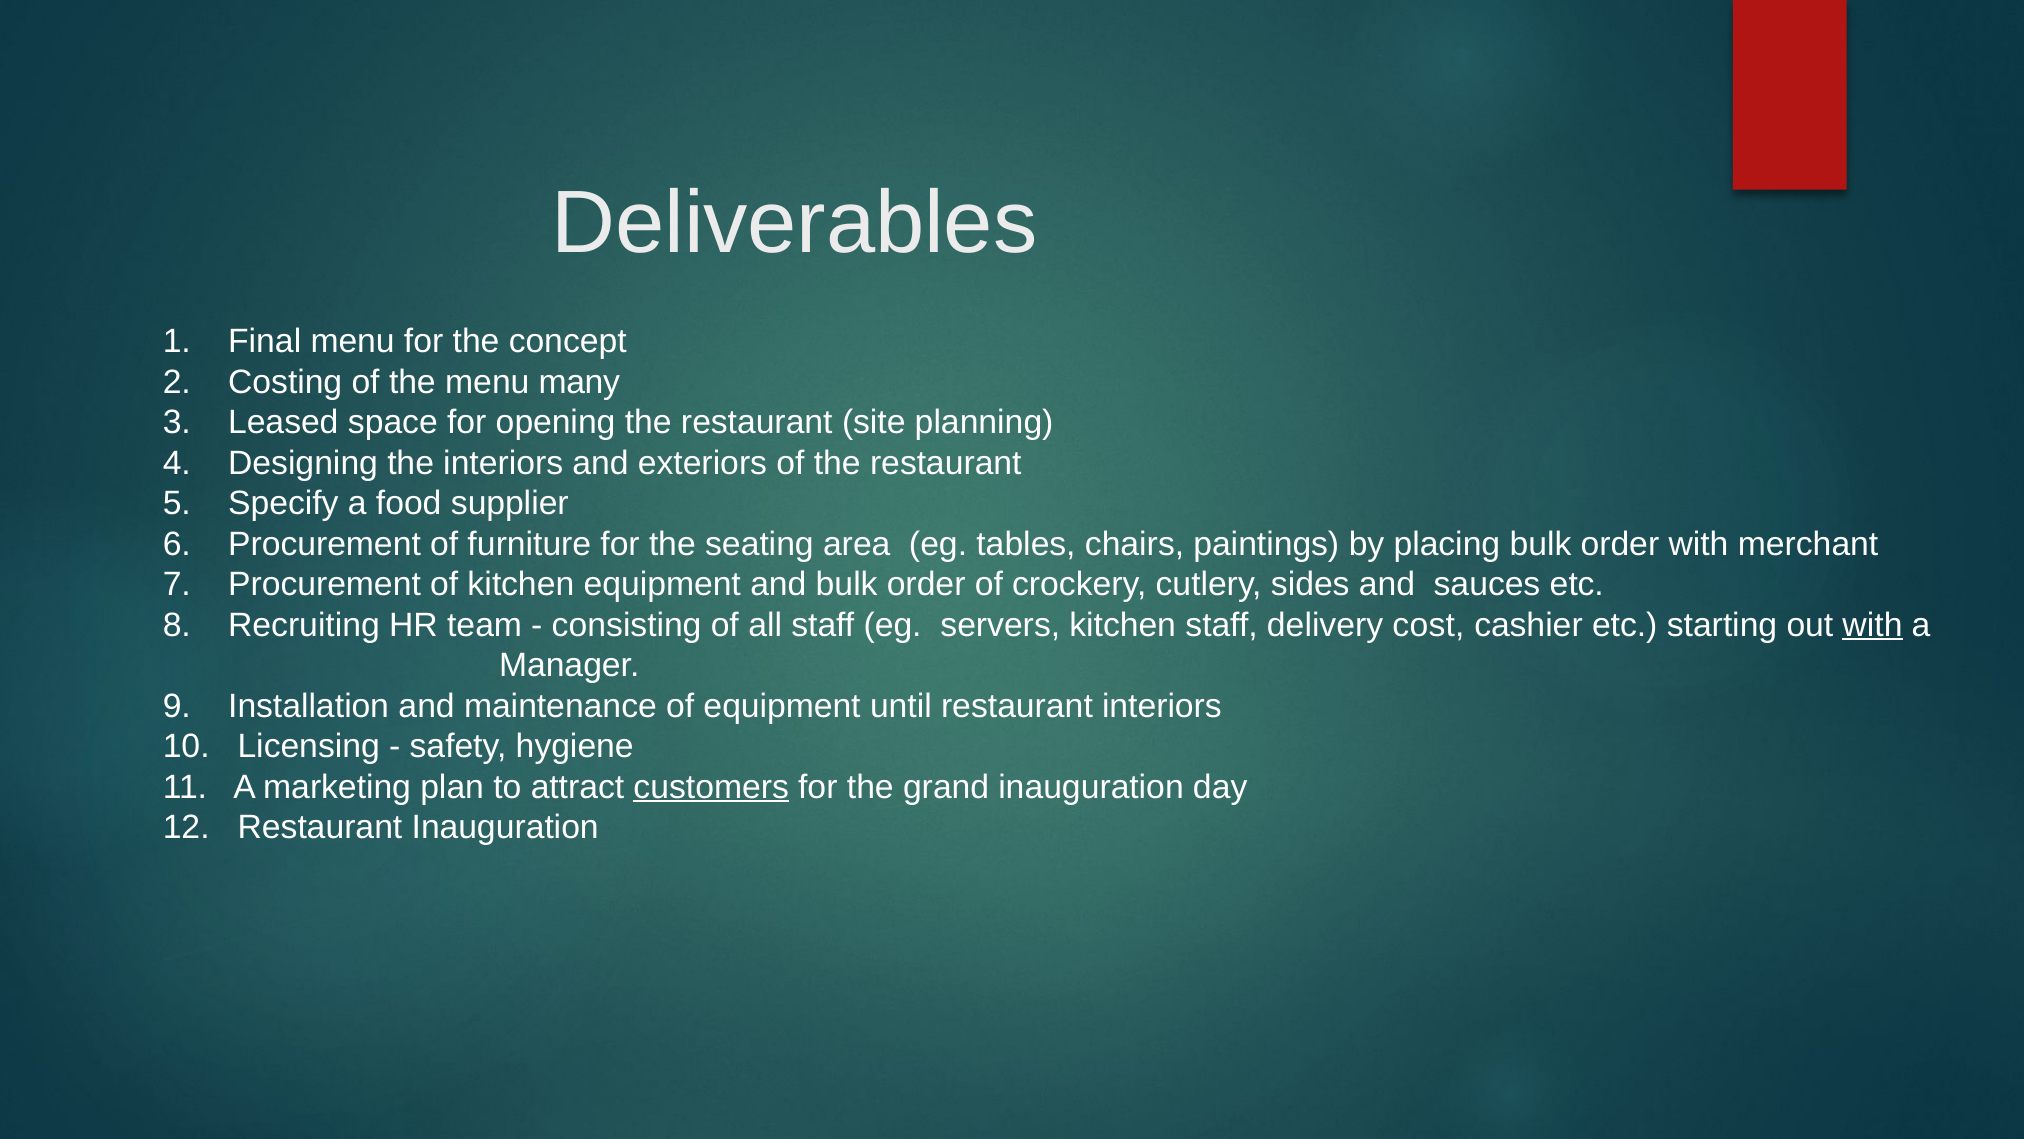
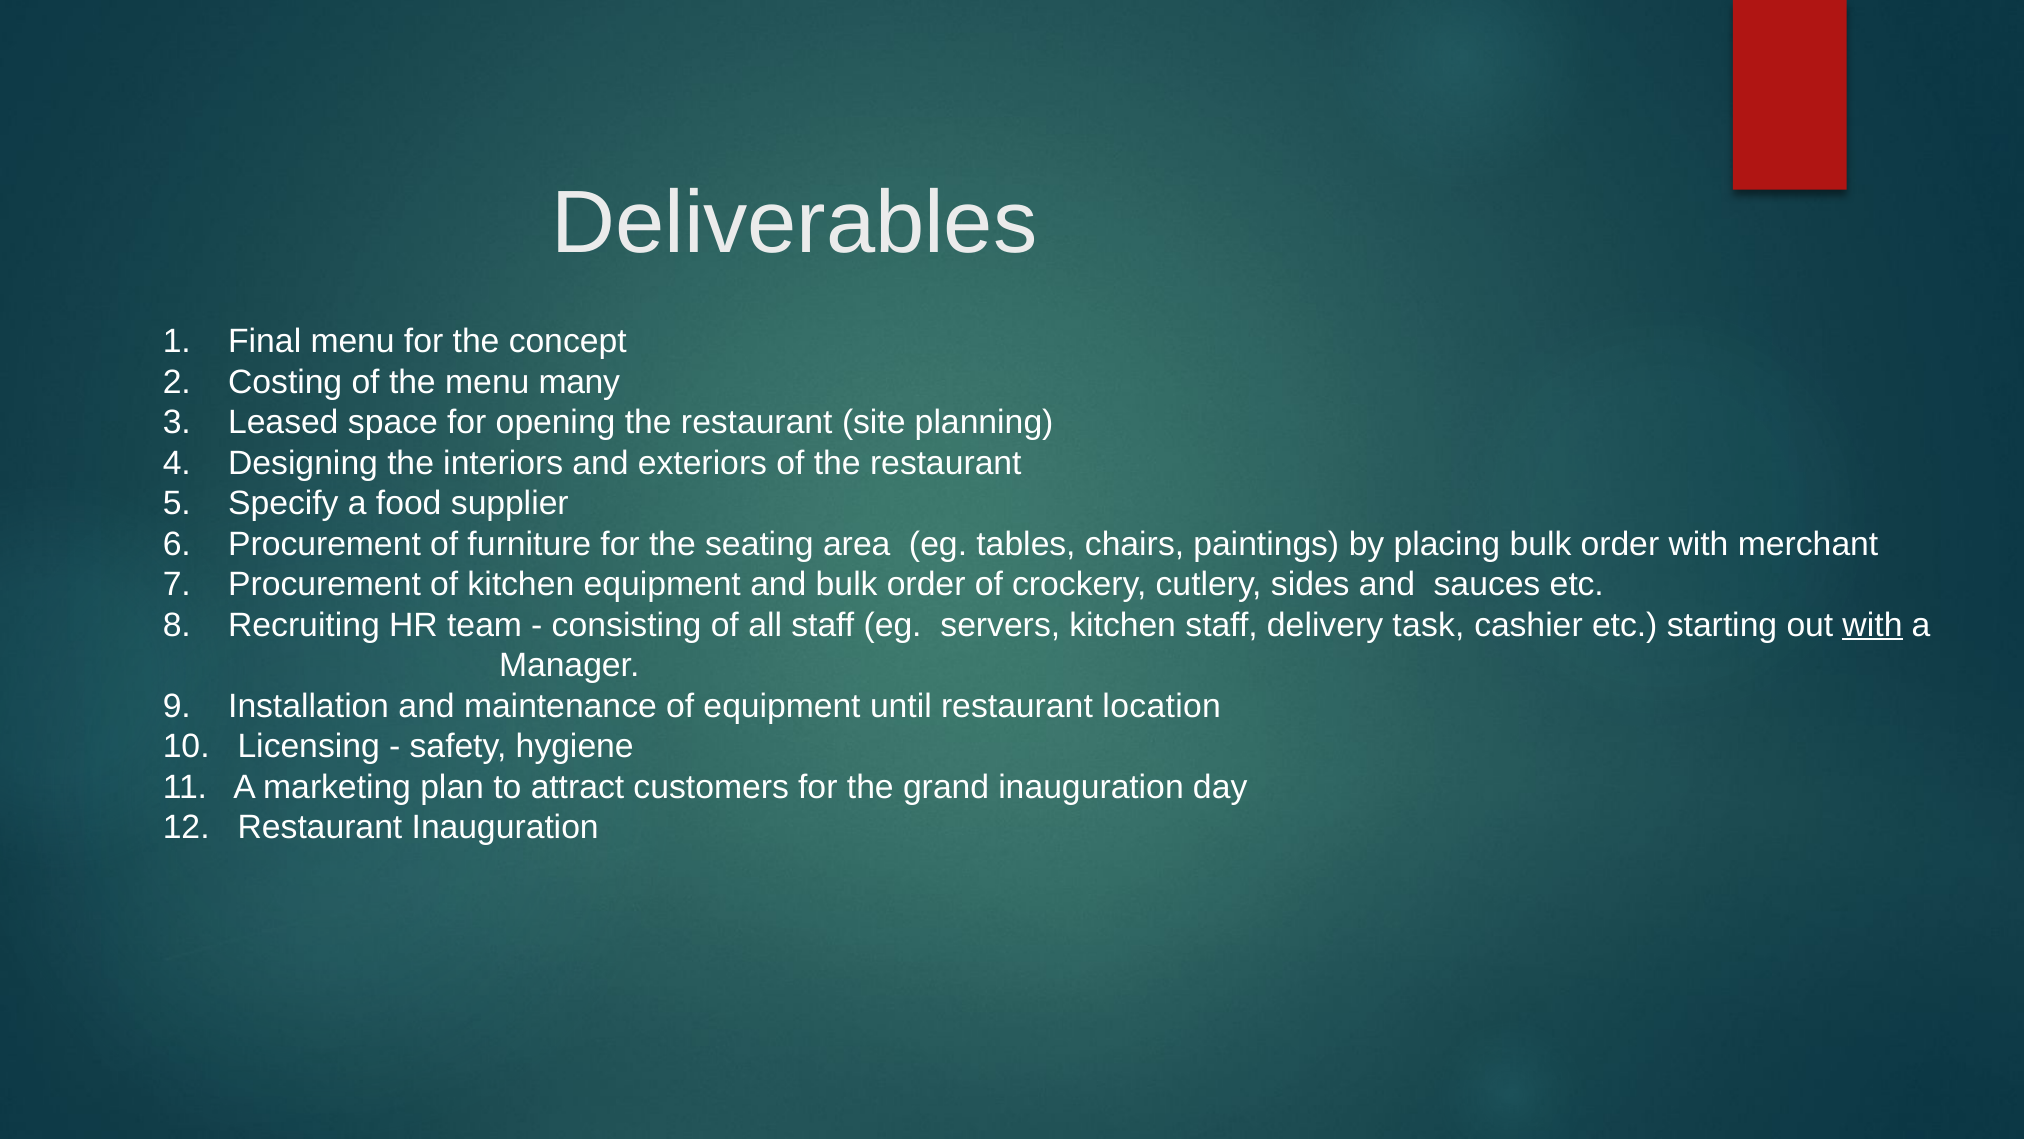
cost: cost -> task
restaurant interiors: interiors -> location
customers underline: present -> none
